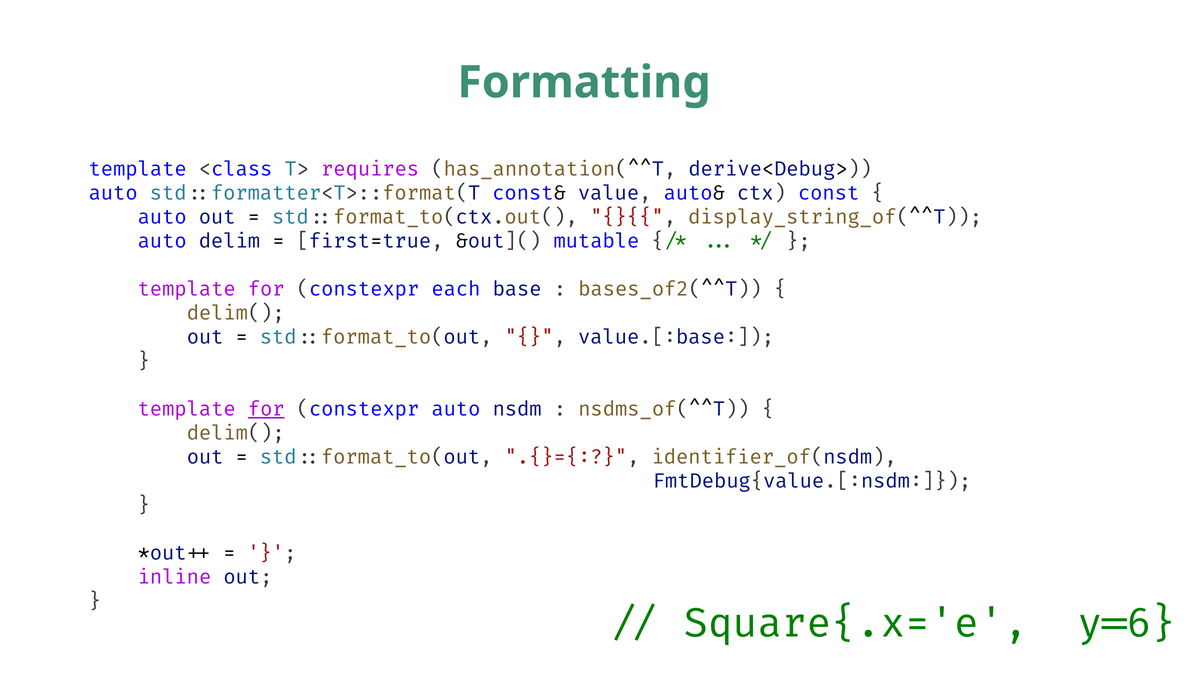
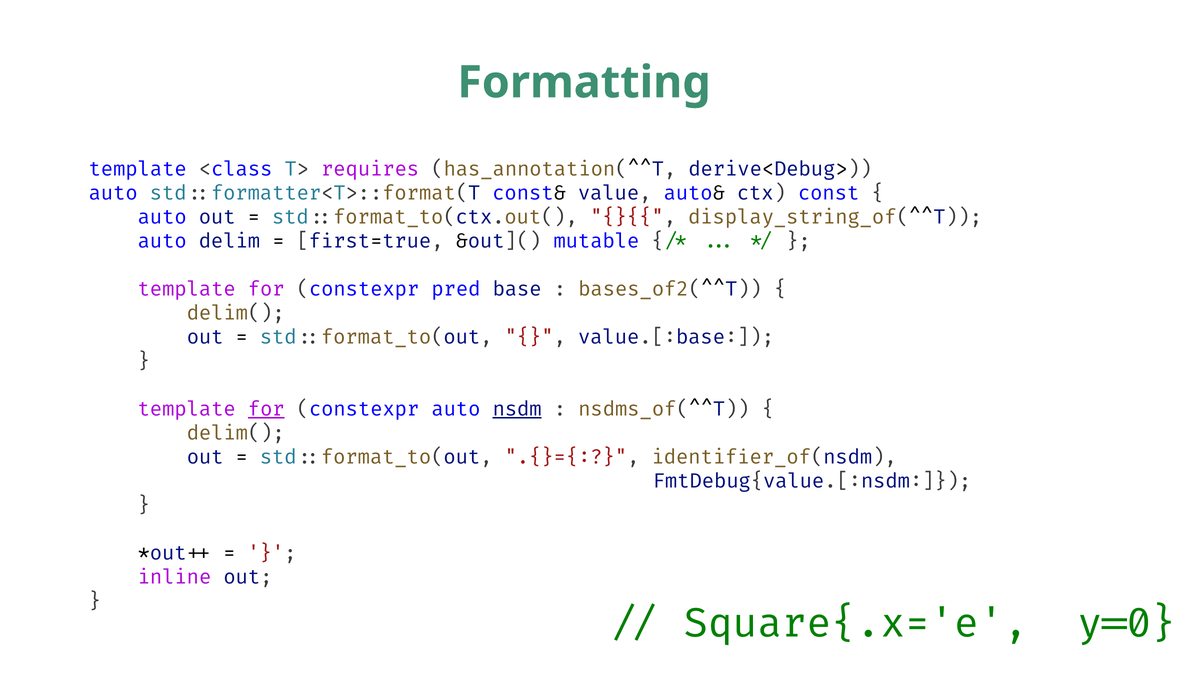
each: each -> pred
nsdm underline: none -> present
.y=6: .y=6 -> .y=0
